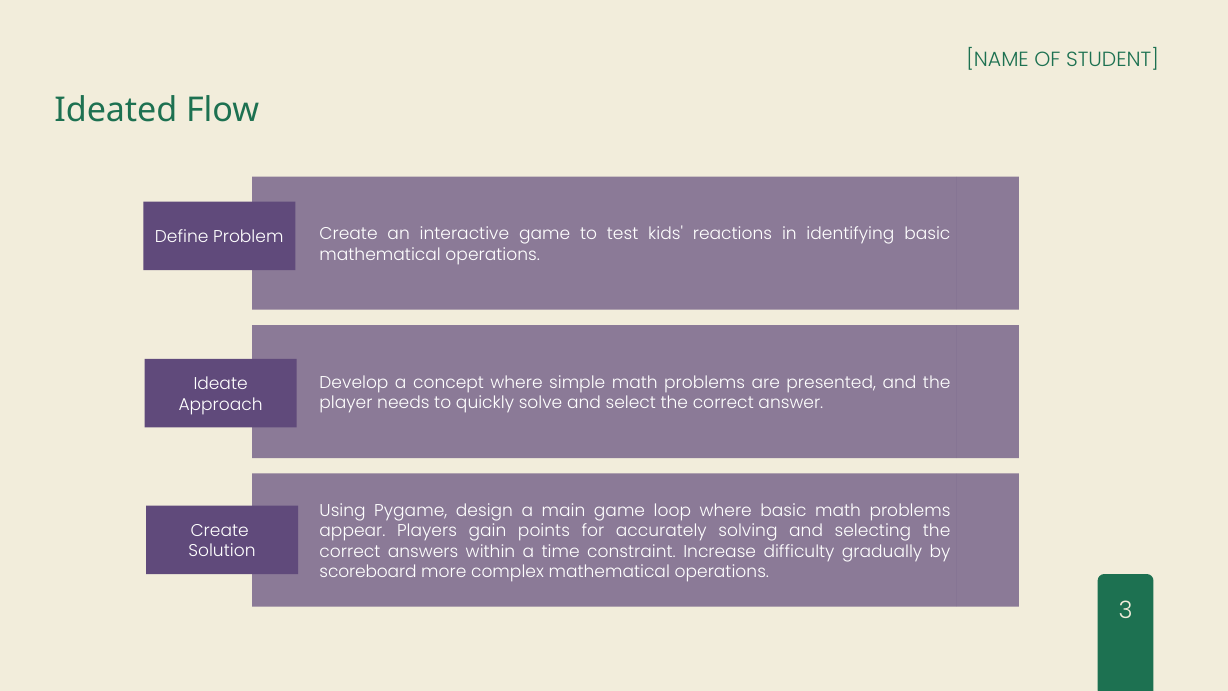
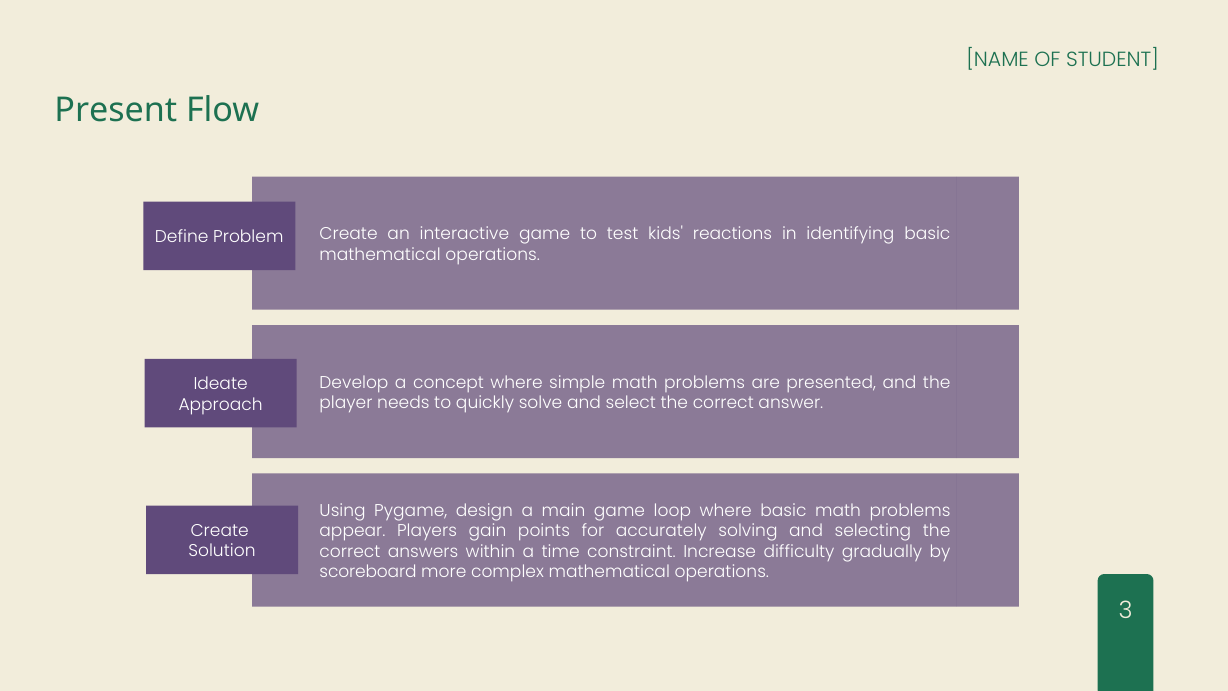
Ideated: Ideated -> Present
